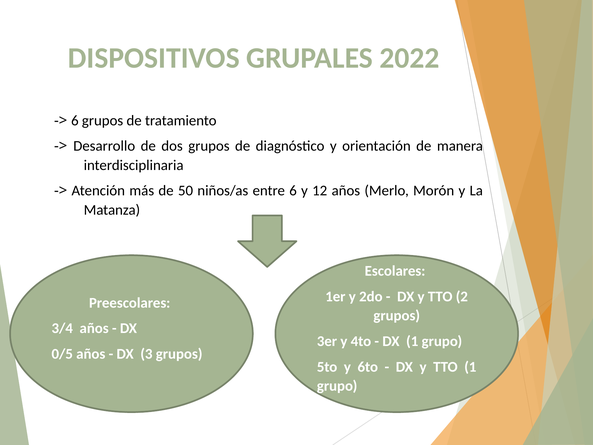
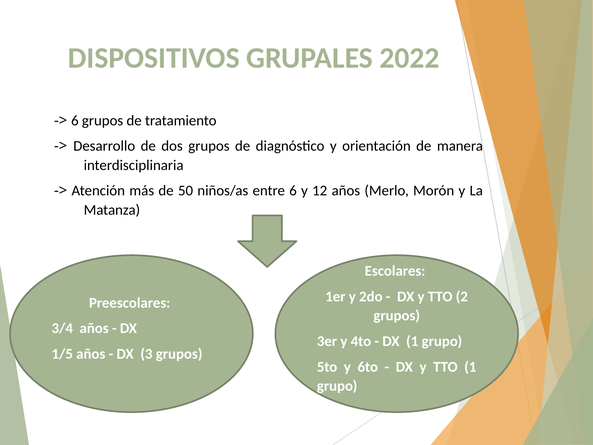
0/5: 0/5 -> 1/5
